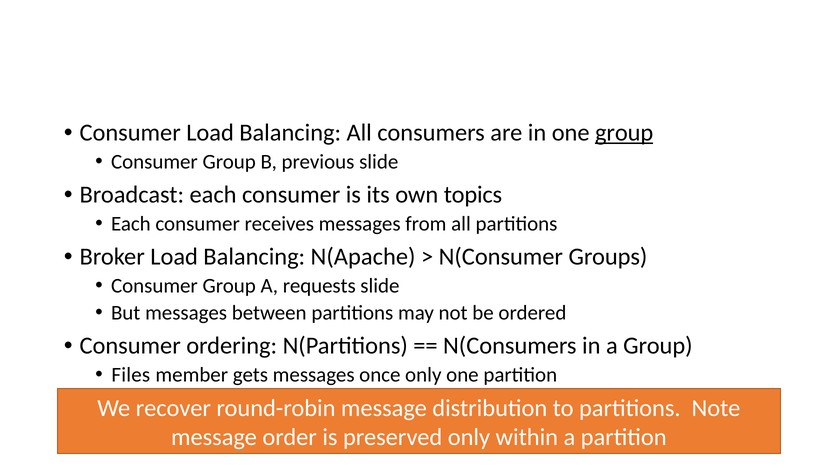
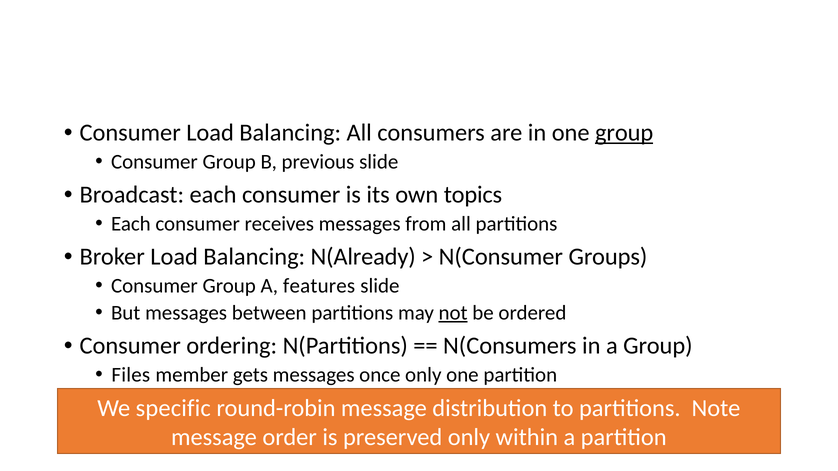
N(Apache: N(Apache -> N(Already
requests: requests -> features
not underline: none -> present
recover: recover -> specific
